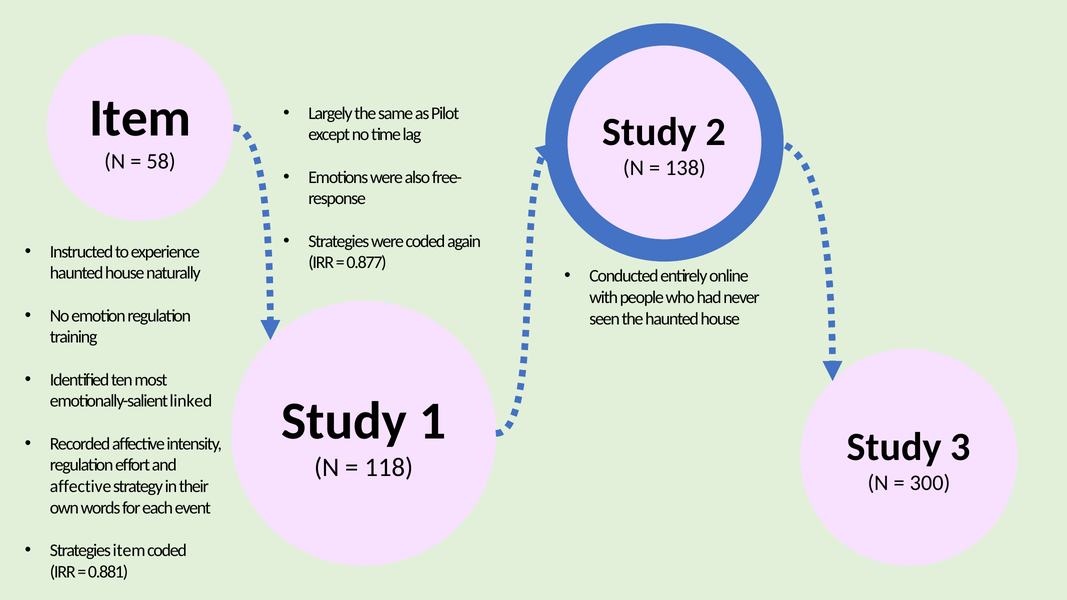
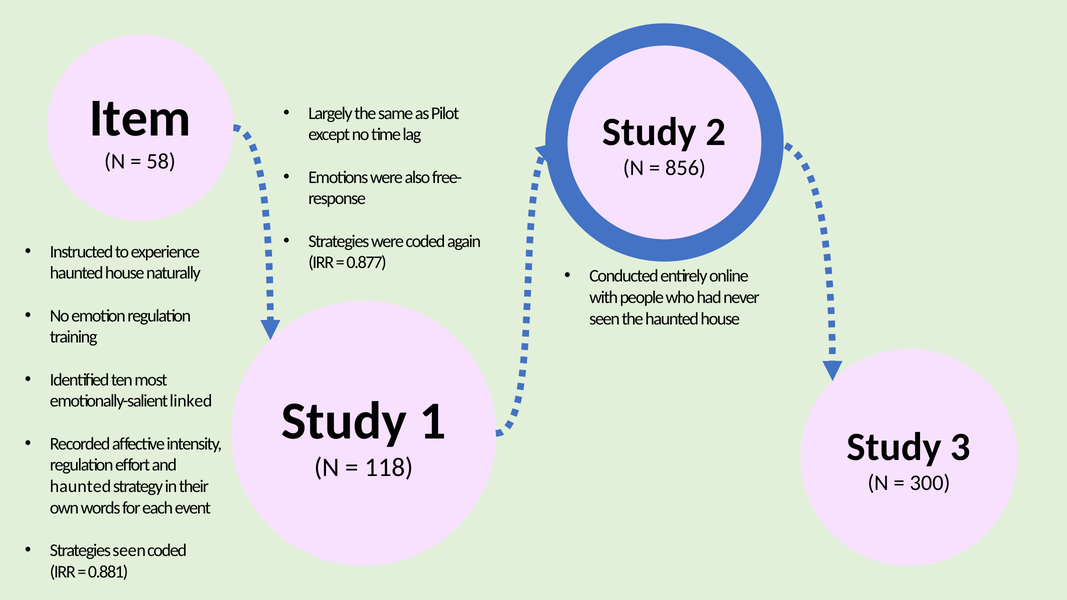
138: 138 -> 856
affective at (81, 487): affective -> haunted
Strategies item: item -> seen
